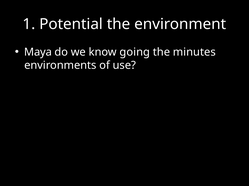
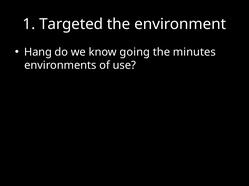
Potential: Potential -> Targeted
Maya: Maya -> Hang
